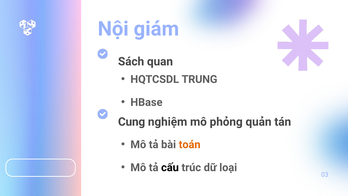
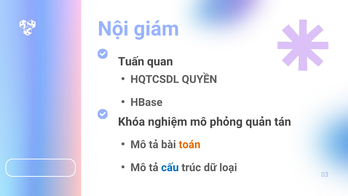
Sách: Sách -> Tuấn
TRUNG: TRUNG -> QUYỀN
Cung: Cung -> Khóa
cấu colour: black -> blue
